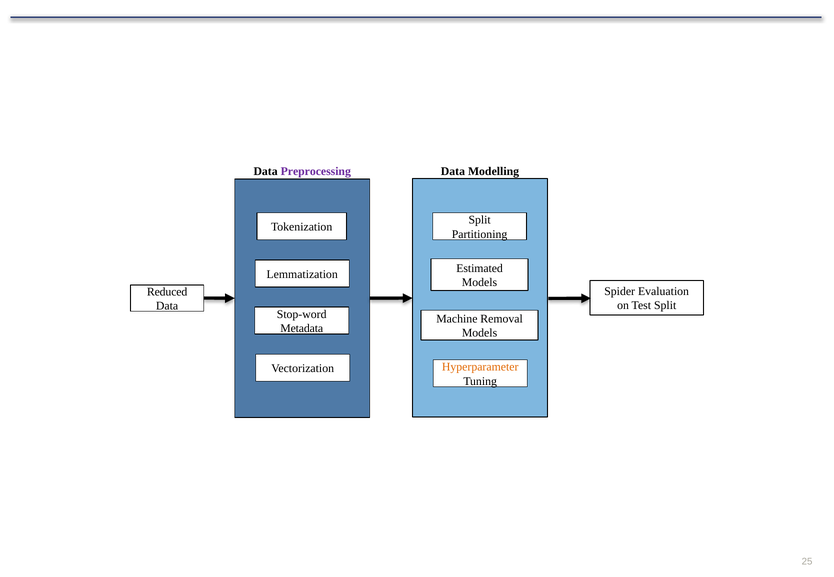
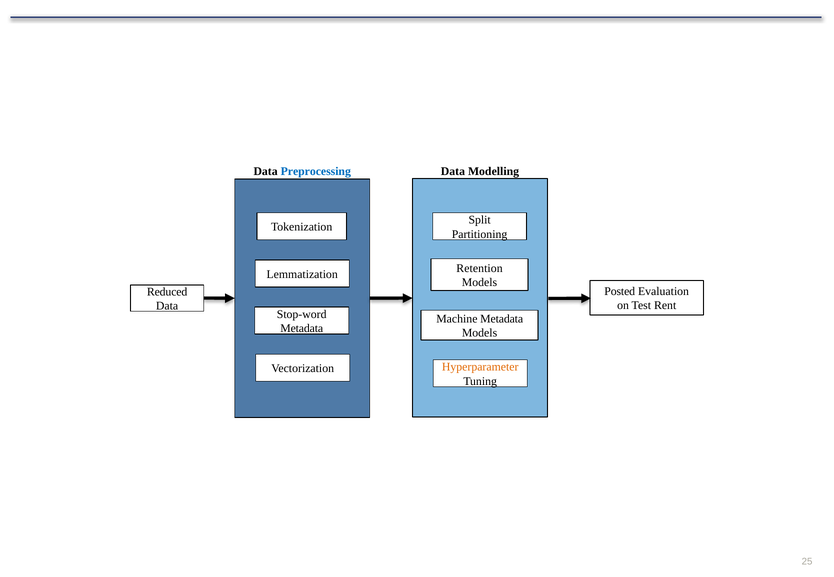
Preprocessing colour: purple -> blue
Estimated: Estimated -> Retention
Spider: Spider -> Posted
Test Split: Split -> Rent
Machine Removal: Removal -> Metadata
